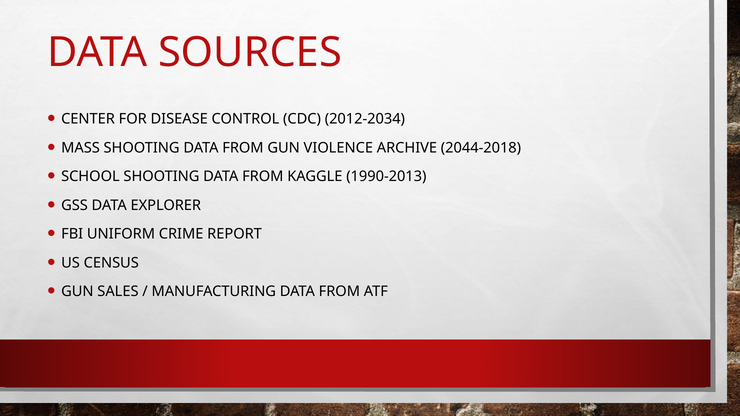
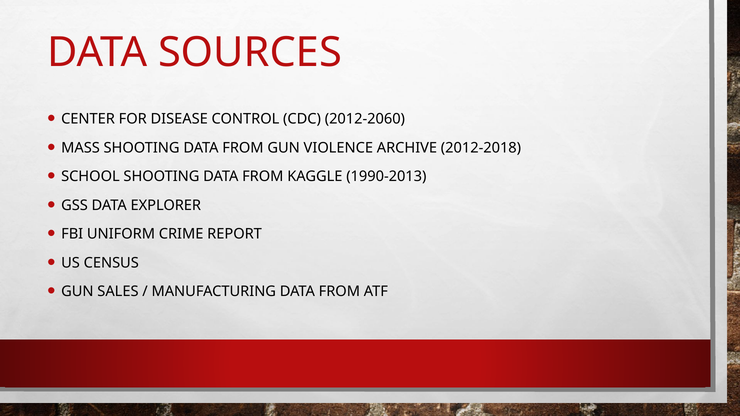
2012-2034: 2012-2034 -> 2012-2060
2044-2018: 2044-2018 -> 2012-2018
